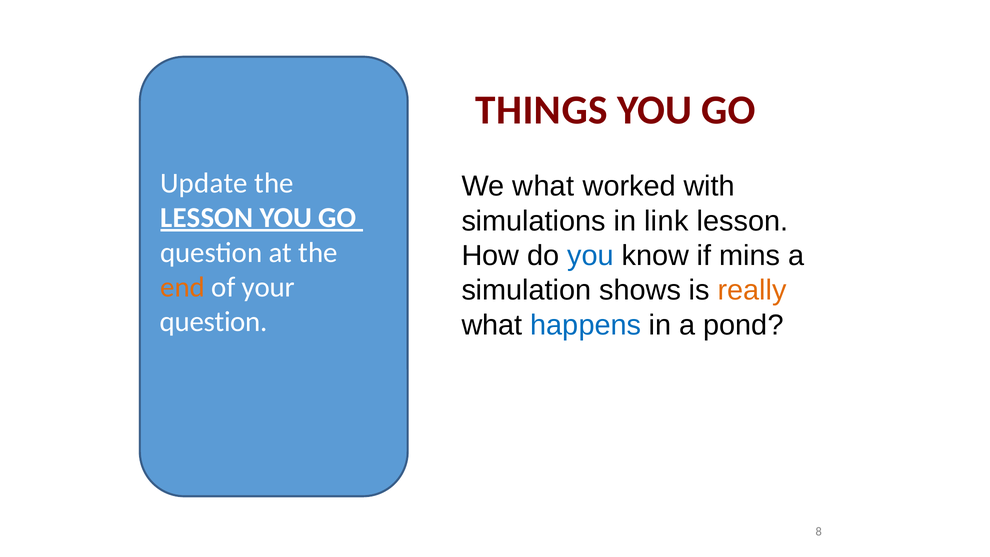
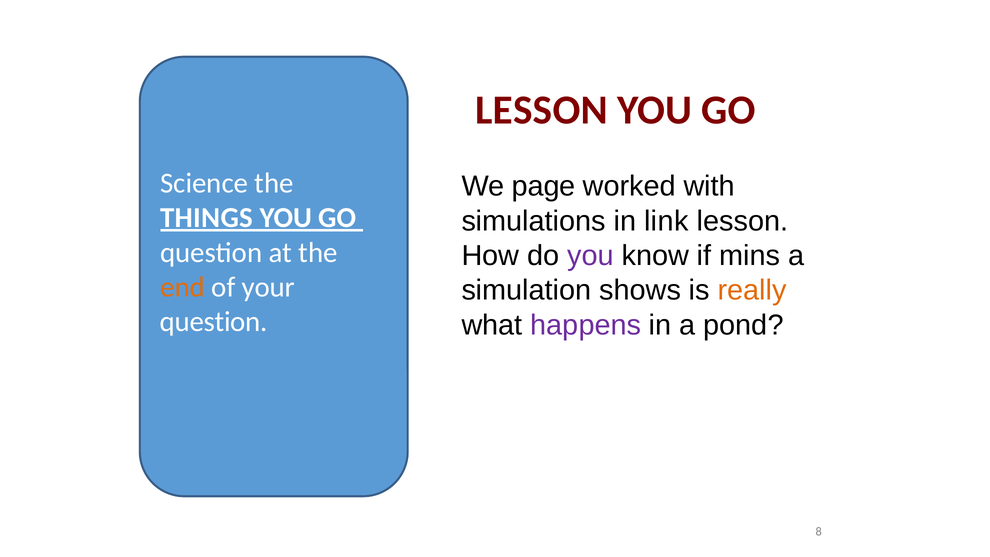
THINGS at (542, 110): THINGS -> LESSON
Update: Update -> Science
We what: what -> page
LESSON at (207, 218): LESSON -> THINGS
you at (591, 256) colour: blue -> purple
happens colour: blue -> purple
